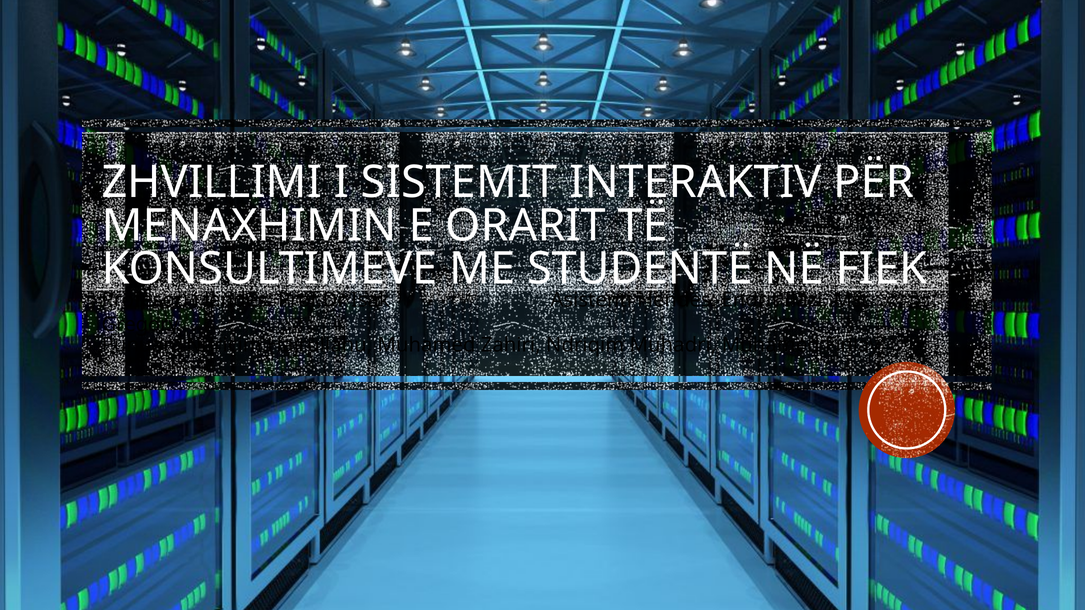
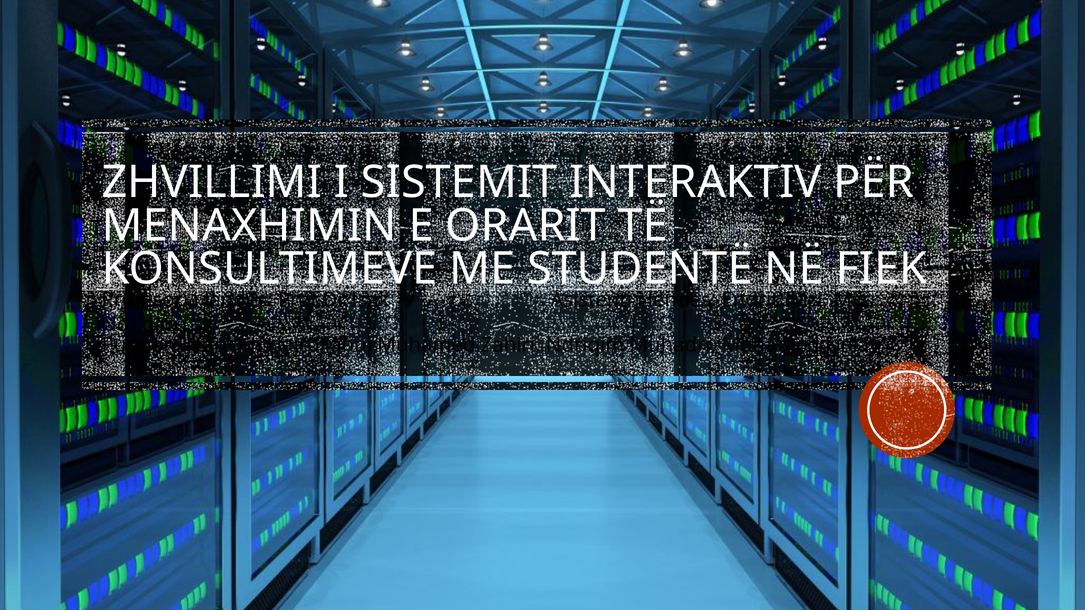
Gregory at (140, 325): Gregory -> Ndriqim
